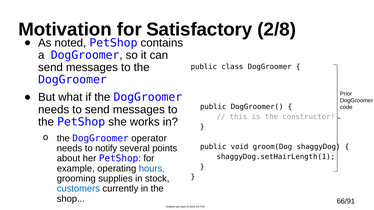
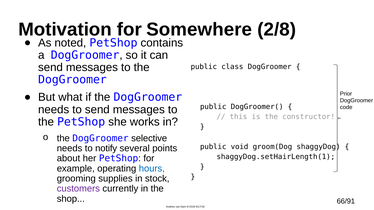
Satisfactory: Satisfactory -> Somewhere
operator: operator -> selective
customers colour: blue -> purple
